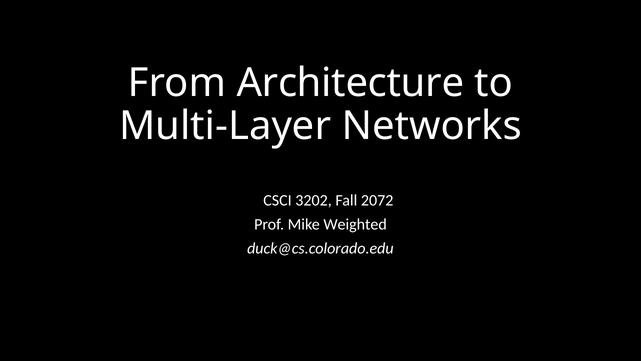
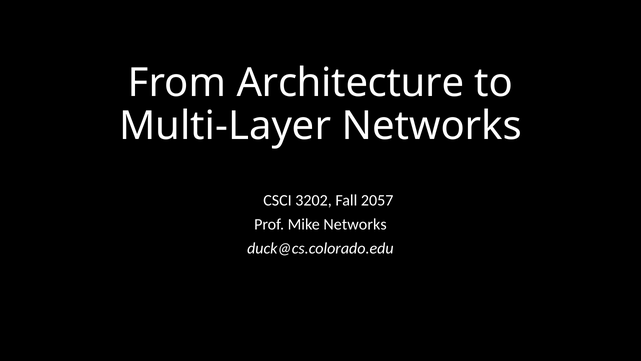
2072: 2072 -> 2057
Mike Weighted: Weighted -> Networks
